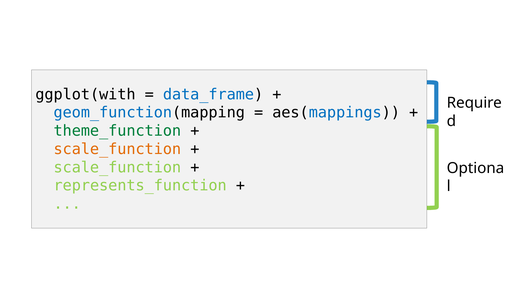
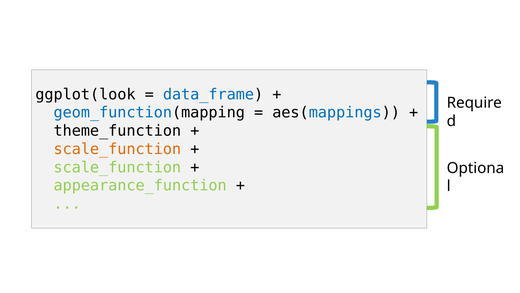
ggplot(with: ggplot(with -> ggplot(look
theme_function colour: green -> black
represents_function: represents_function -> appearance_function
